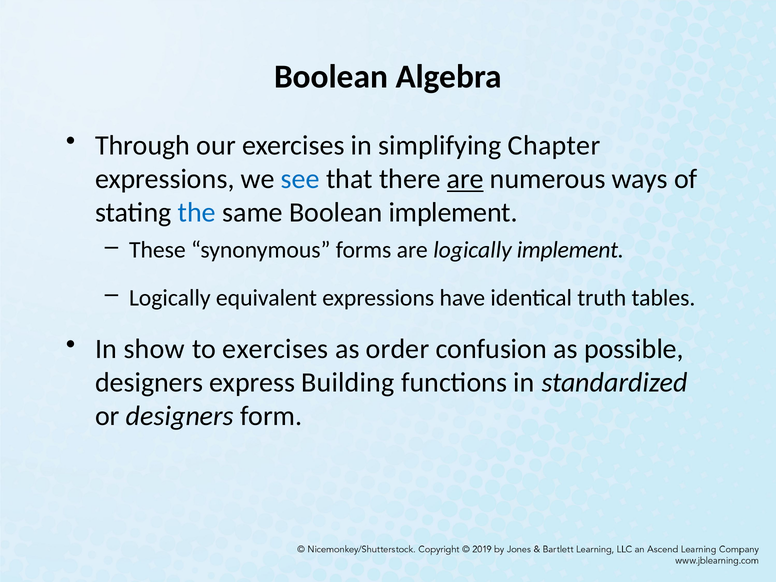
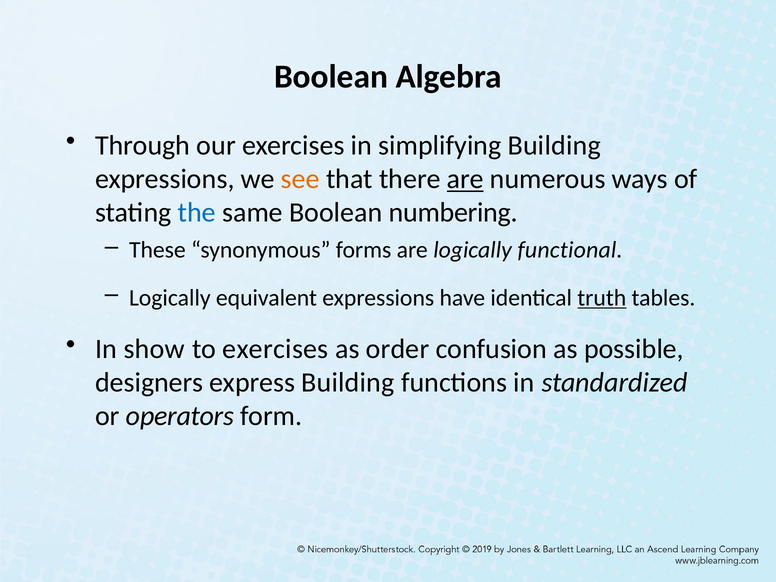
simplifying Chapter: Chapter -> Building
see colour: blue -> orange
Boolean implement: implement -> numbering
logically implement: implement -> functional
truth underline: none -> present
or designers: designers -> operators
